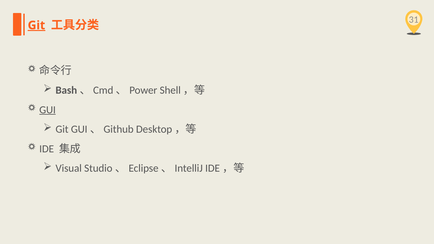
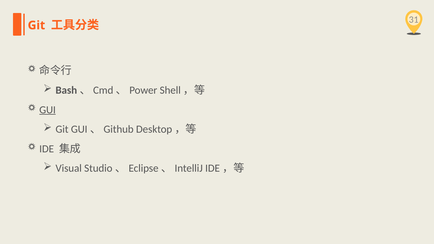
Git at (36, 25) underline: present -> none
